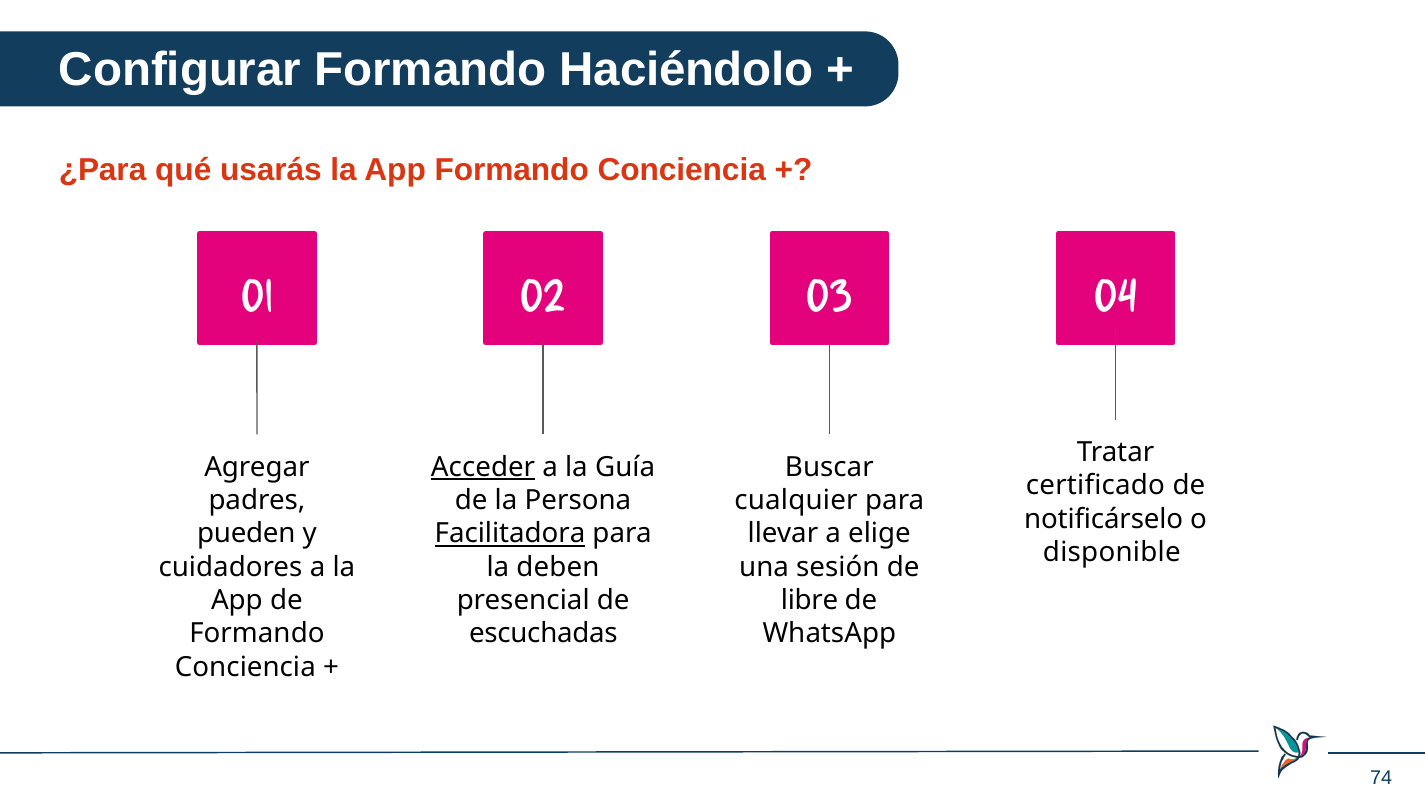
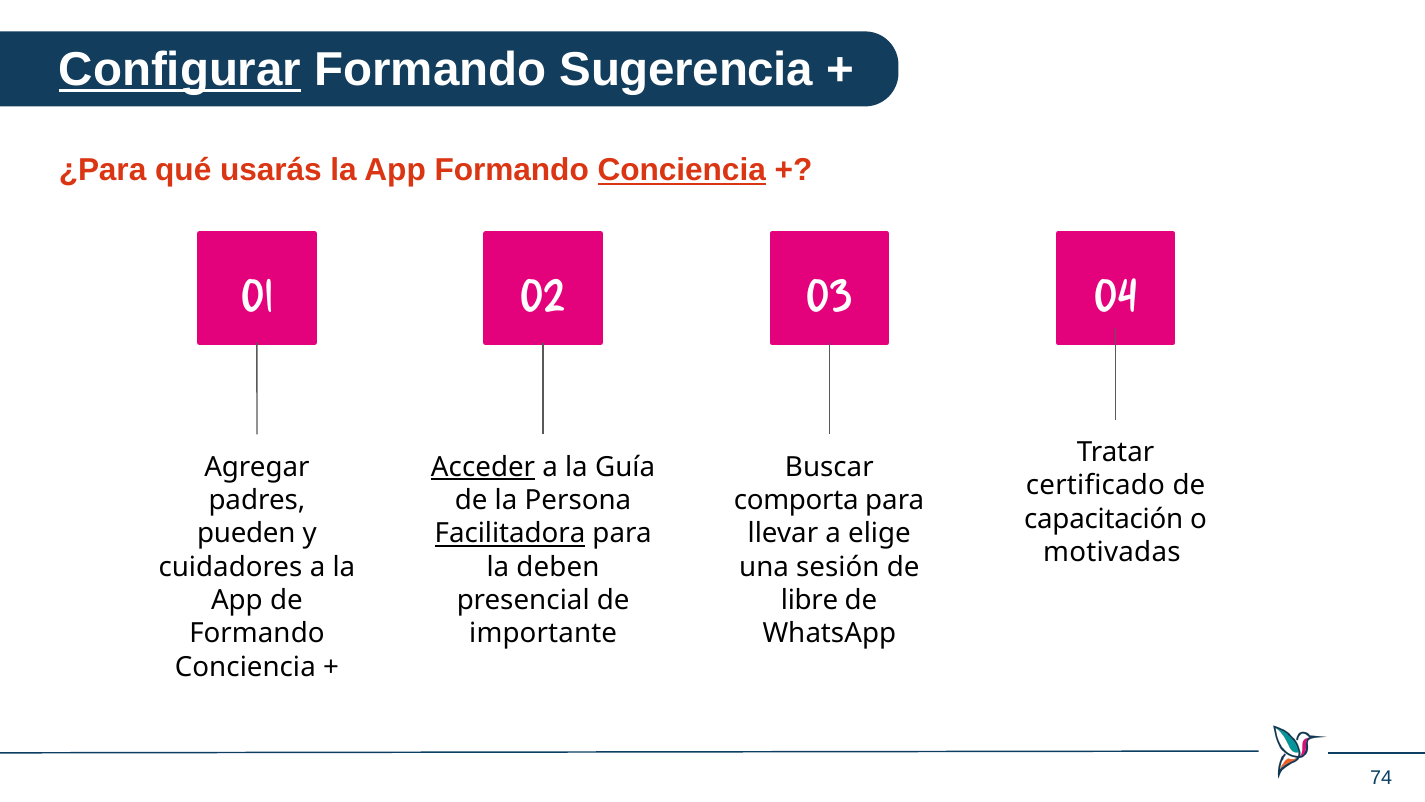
Configurar underline: none -> present
Haciéndolo: Haciéndolo -> Sugerencia
Conciencia at (682, 170) underline: none -> present
cualquier: cualquier -> comporta
notificárselo: notificárselo -> capacitación
disponible: disponible -> motivadas
escuchadas: escuchadas -> importante
